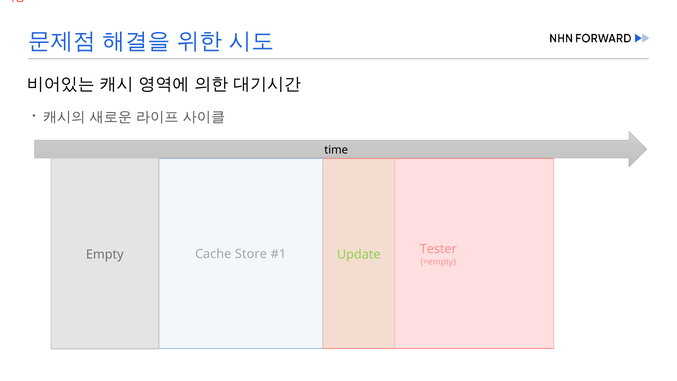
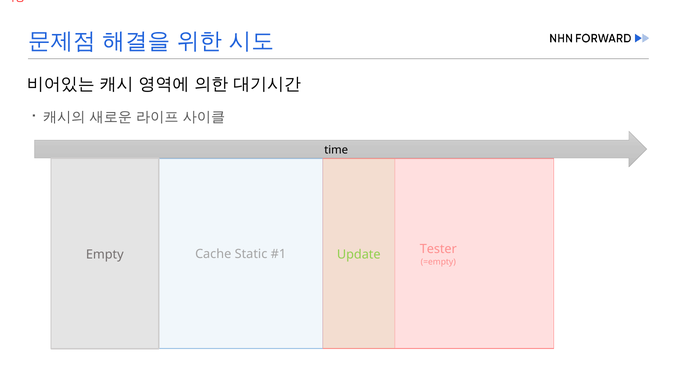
Store: Store -> Static
